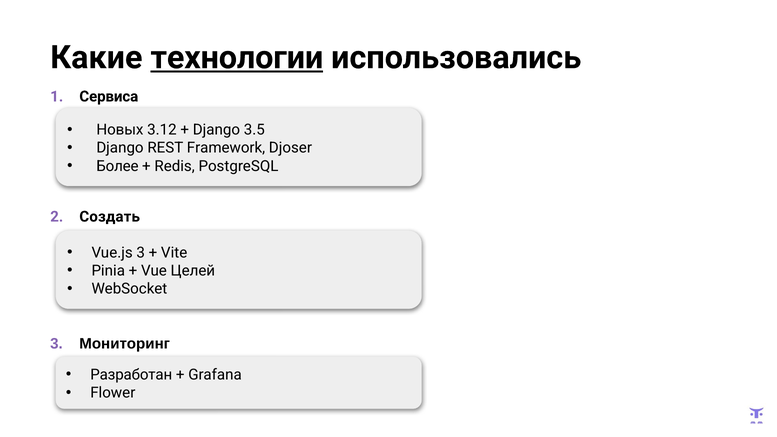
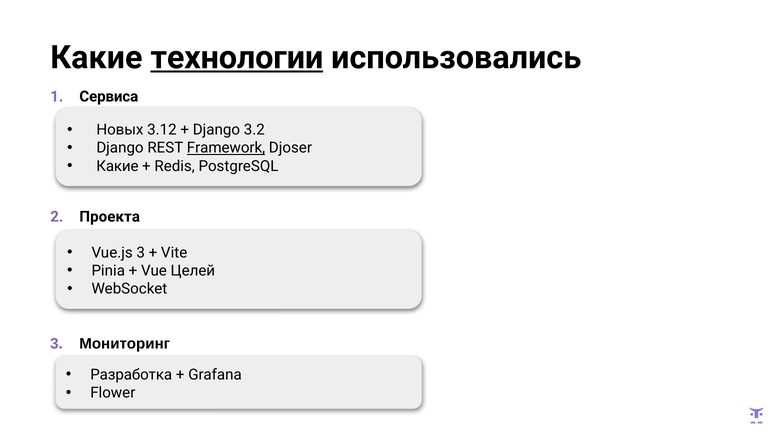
3.5: 3.5 -> 3.2
Framework underline: none -> present
Более at (117, 166): Более -> Какие
Создать: Создать -> Проекта
Разработан: Разработан -> Разработка
